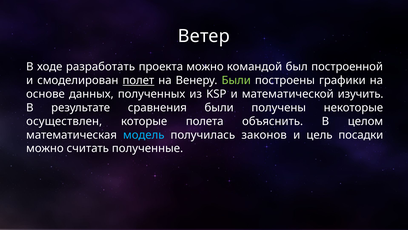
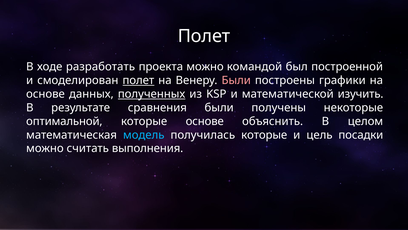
Ветер at (204, 36): Ветер -> Полет
Были at (236, 80) colour: light green -> pink
полученных underline: none -> present
осуществлен: осуществлен -> оптимальной
которые полета: полета -> основе
получилась законов: законов -> которые
полученные: полученные -> выполнения
